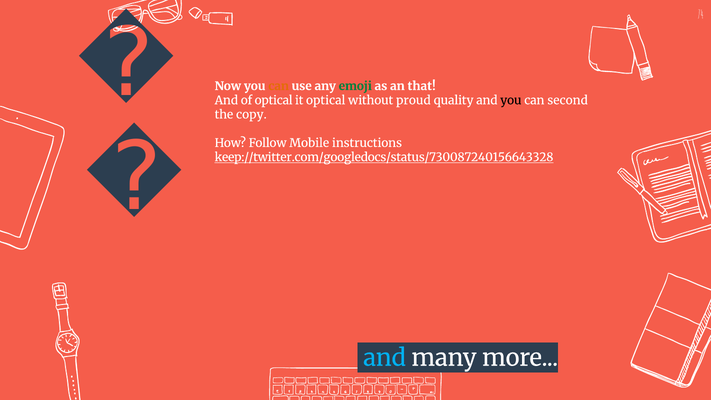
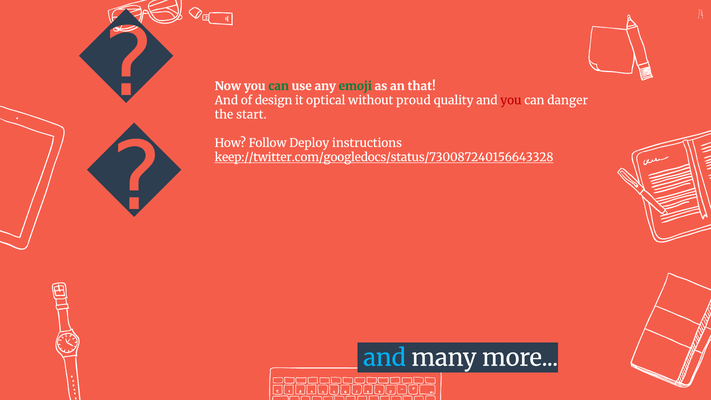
can at (279, 86) colour: orange -> green
of optical: optical -> design
you at (511, 100) colour: black -> red
second: second -> danger
copy: copy -> start
Mobile: Mobile -> Deploy
